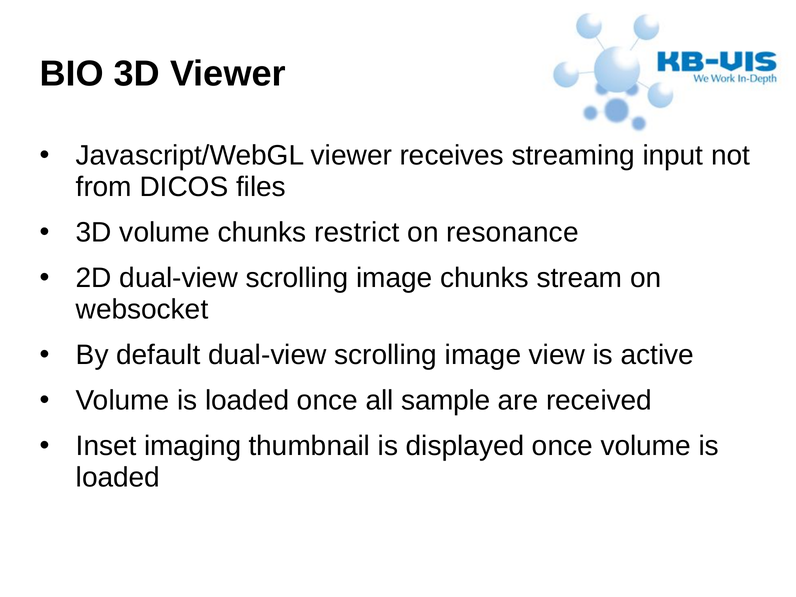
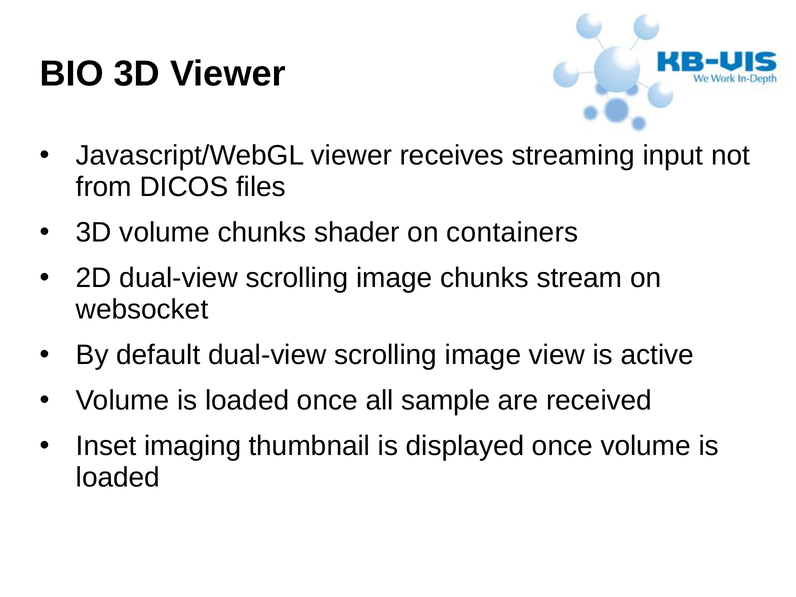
restrict: restrict -> shader
resonance: resonance -> containers
